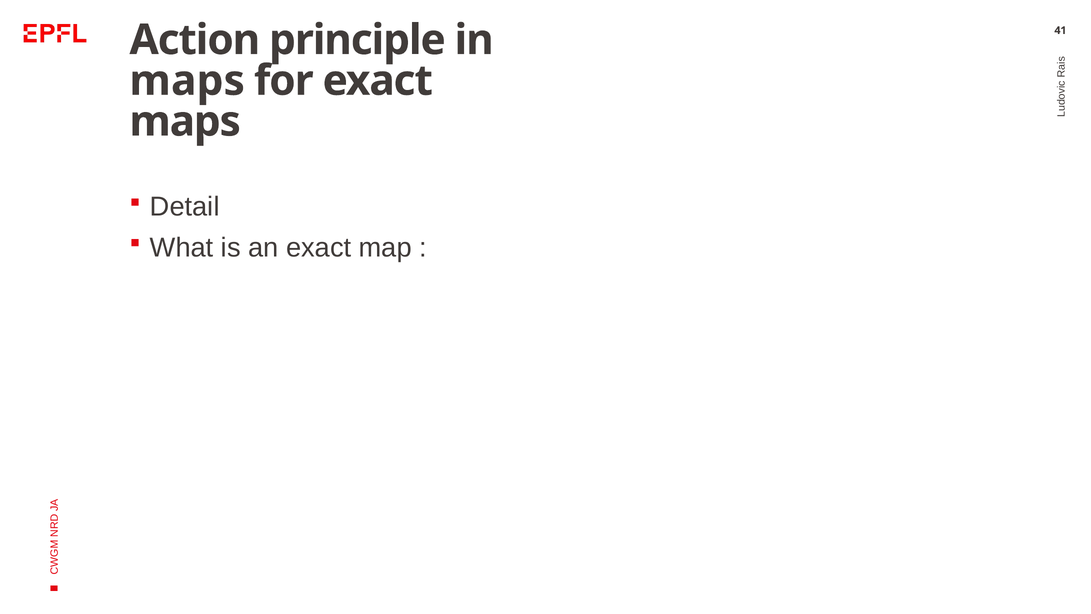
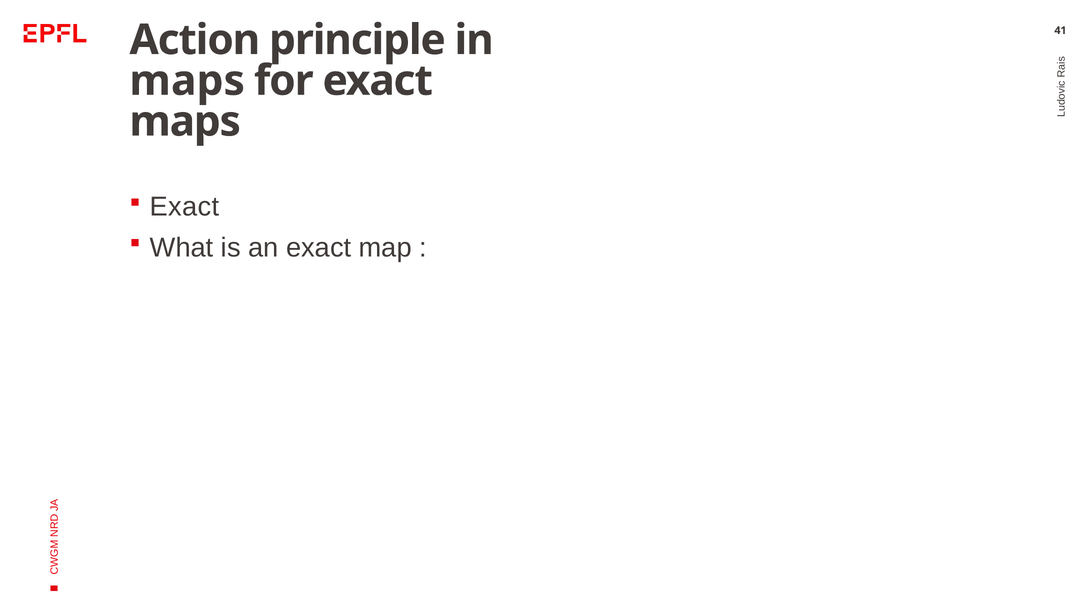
Detail at (185, 207): Detail -> Exact
